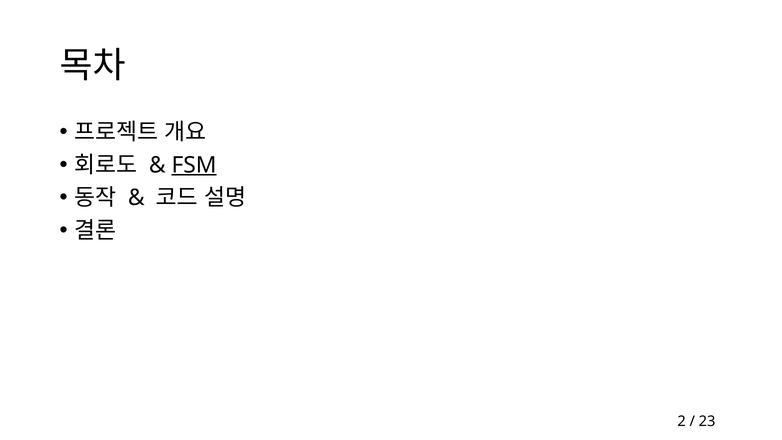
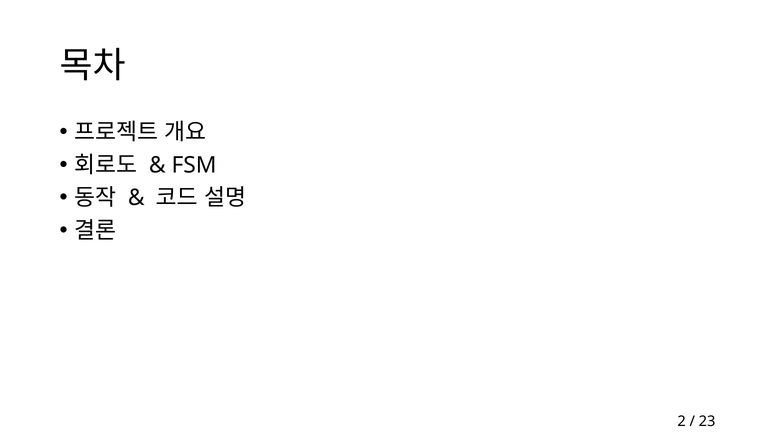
FSM underline: present -> none
